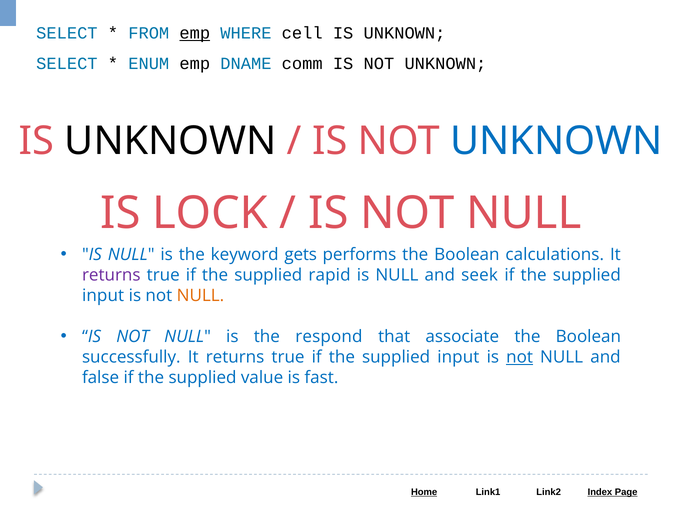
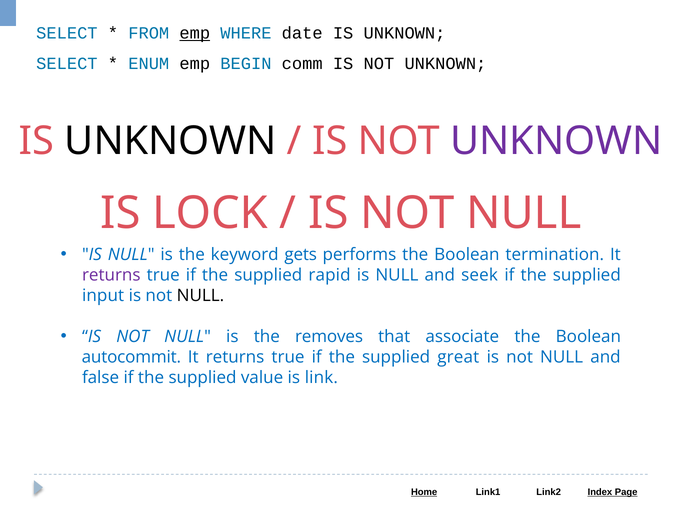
cell: cell -> date
DNAME: DNAME -> BEGIN
UNKNOWN at (556, 141) colour: blue -> purple
calculations: calculations -> termination
NULL at (200, 295) colour: orange -> black
respond: respond -> removes
successfully: successfully -> autocommit
input at (458, 357): input -> great
not at (520, 357) underline: present -> none
fast: fast -> link
